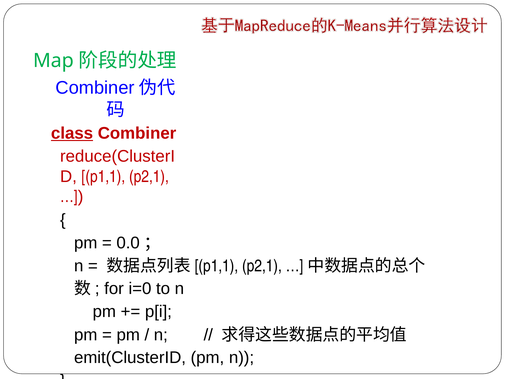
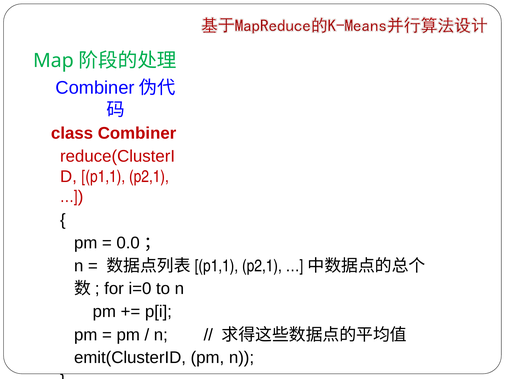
class underline: present -> none
